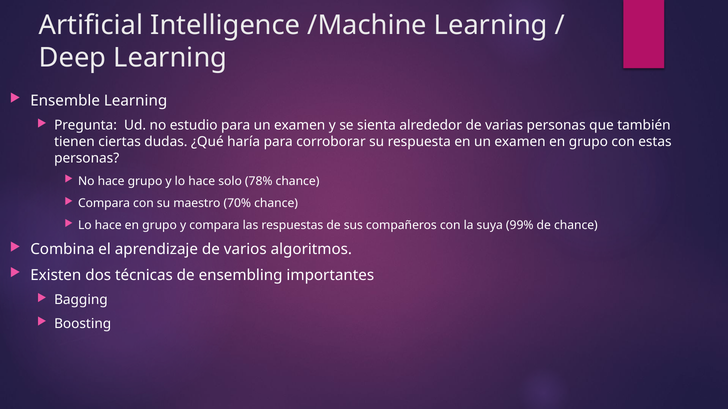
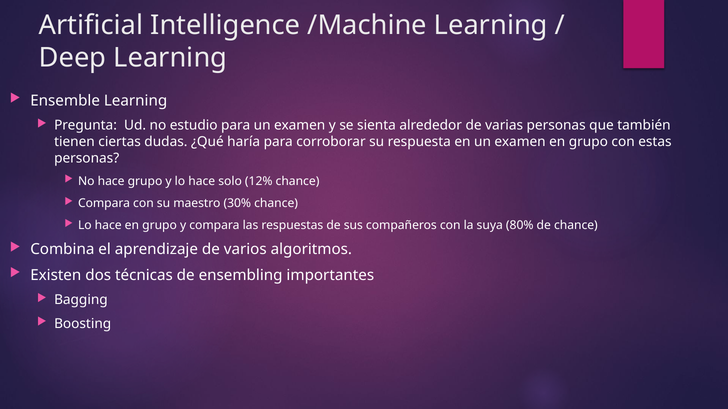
78%: 78% -> 12%
70%: 70% -> 30%
99%: 99% -> 80%
